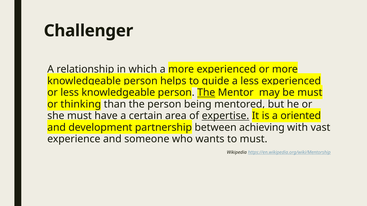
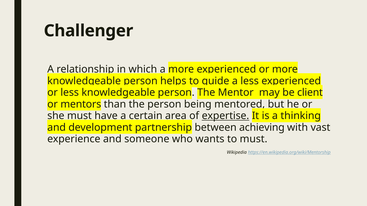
The at (206, 93) underline: present -> none
be must: must -> client
thinking: thinking -> mentors
oriented: oriented -> thinking
